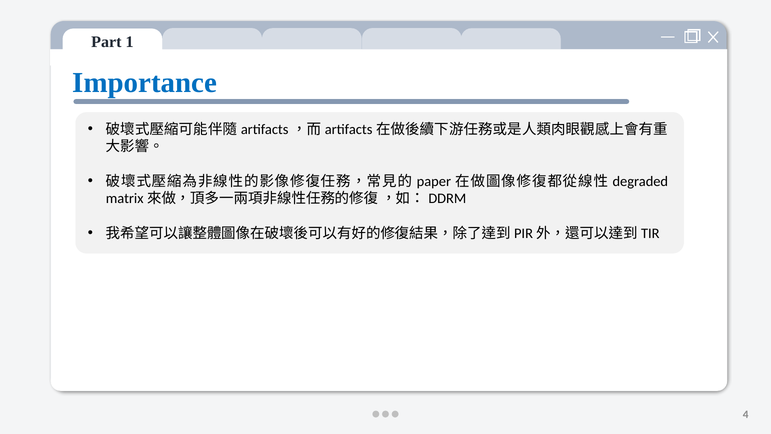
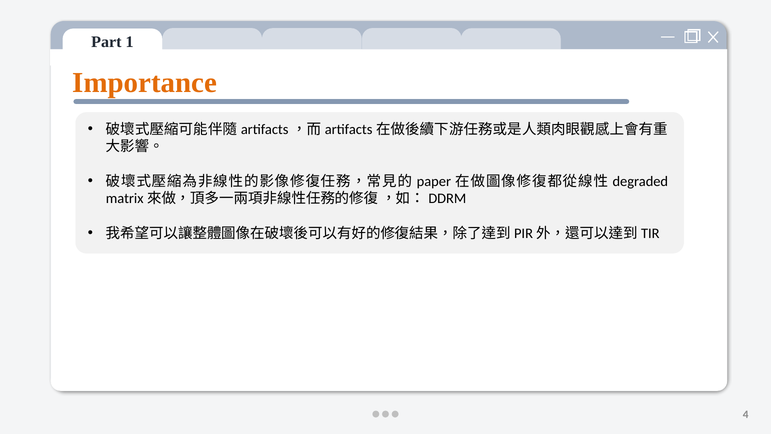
Importance colour: blue -> orange
